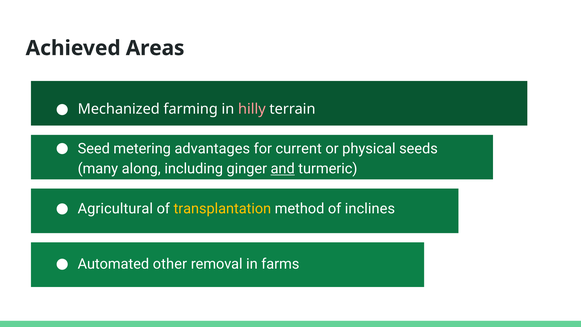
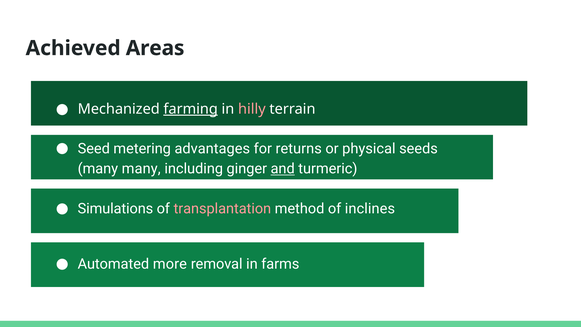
farming underline: none -> present
current: current -> returns
many along: along -> many
Agricultural: Agricultural -> Simulations
transplantation colour: yellow -> pink
other: other -> more
